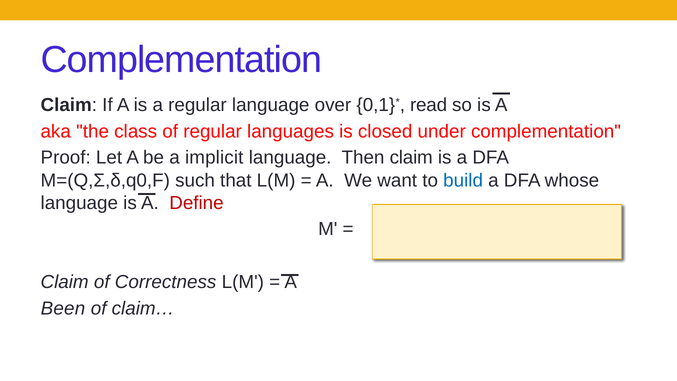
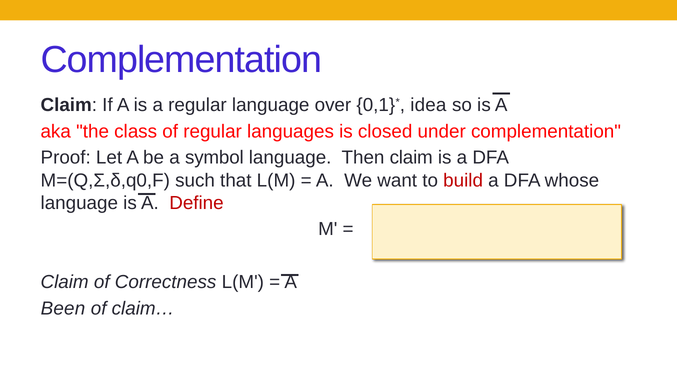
read: read -> idea
implicit: implicit -> symbol
build colour: blue -> red
